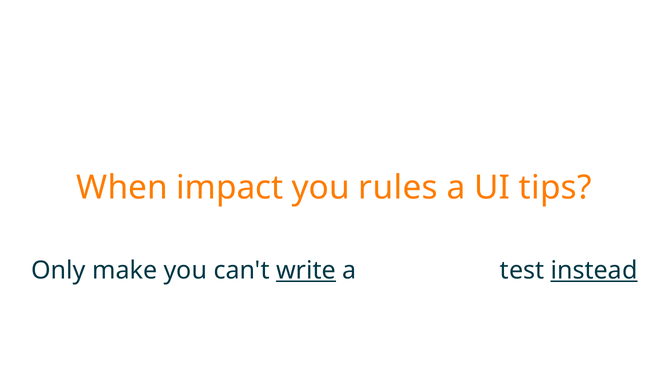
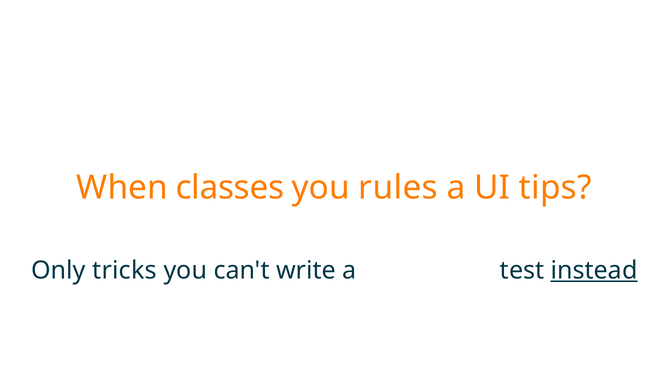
impact: impact -> classes
make: make -> tricks
write underline: present -> none
